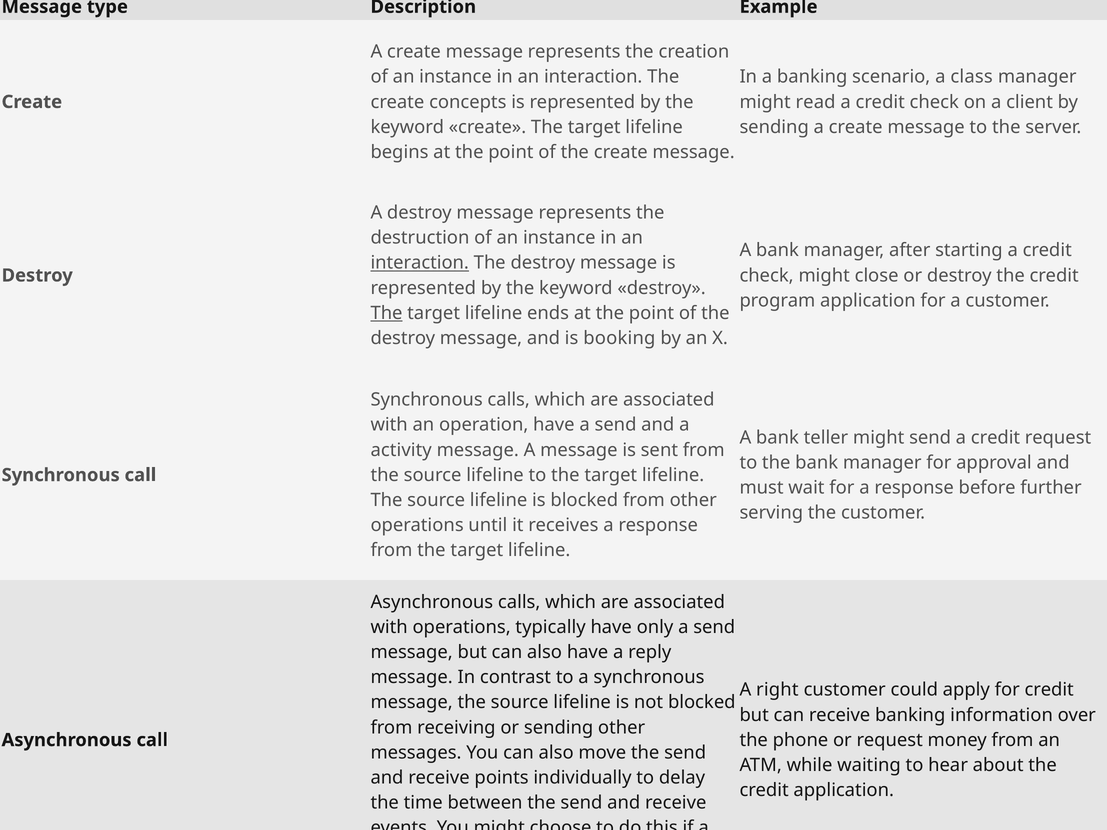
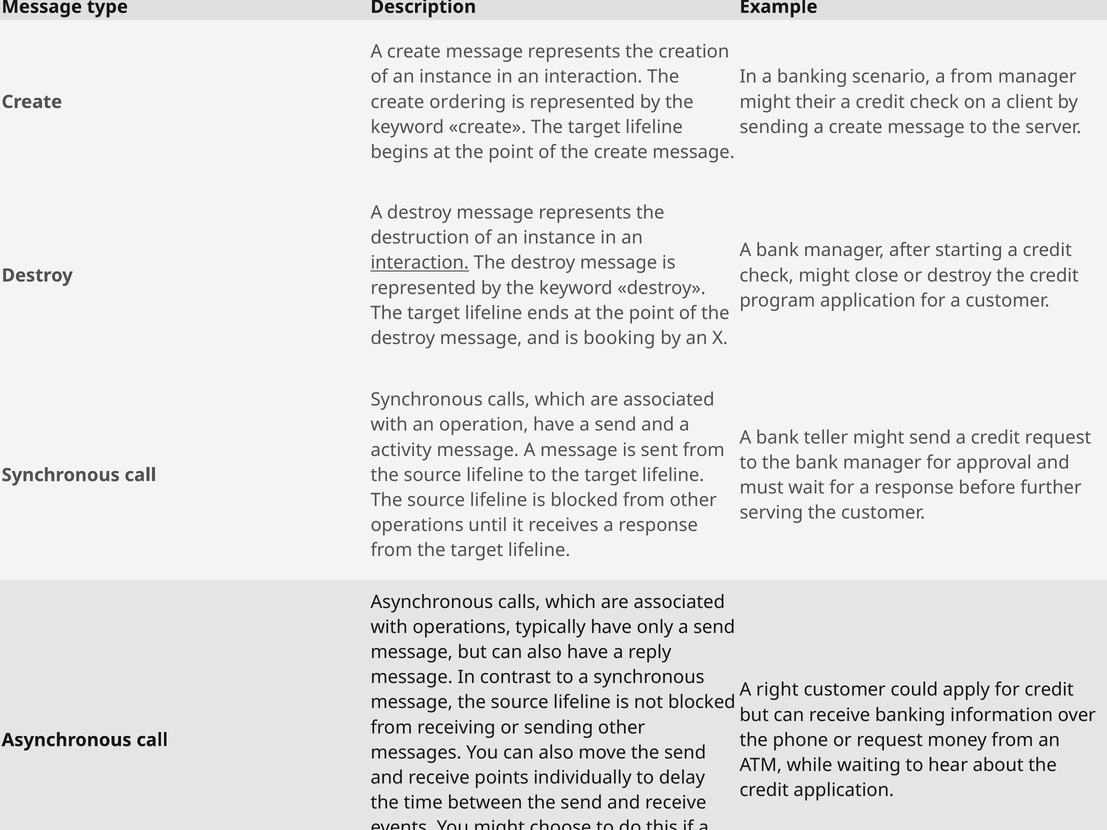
a class: class -> from
concepts: concepts -> ordering
read: read -> their
The at (387, 313) underline: present -> none
